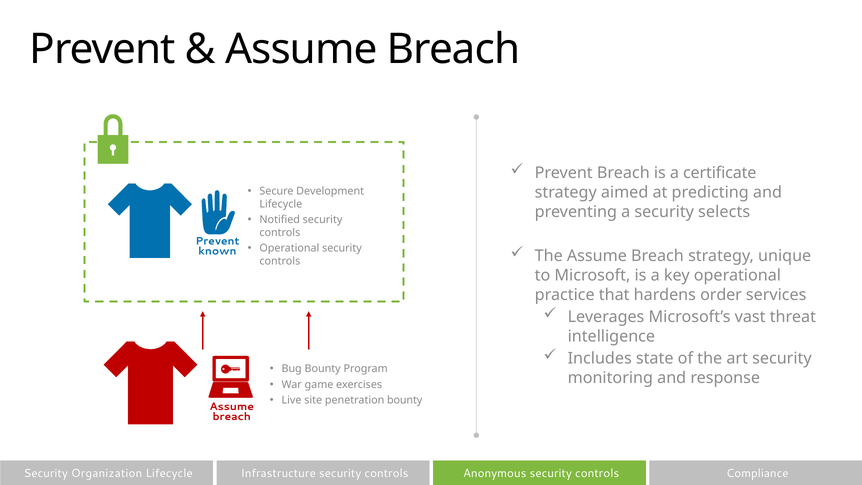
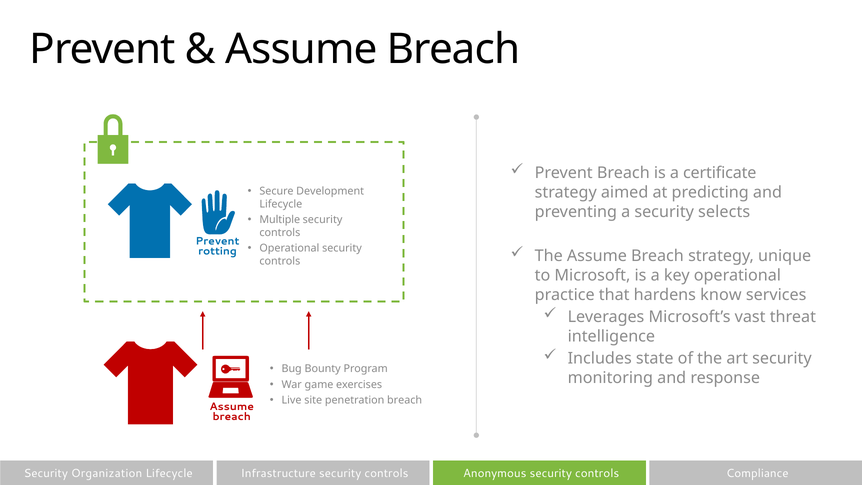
Notified: Notified -> Multiple
known: known -> rotting
order: order -> know
penetration bounty: bounty -> breach
